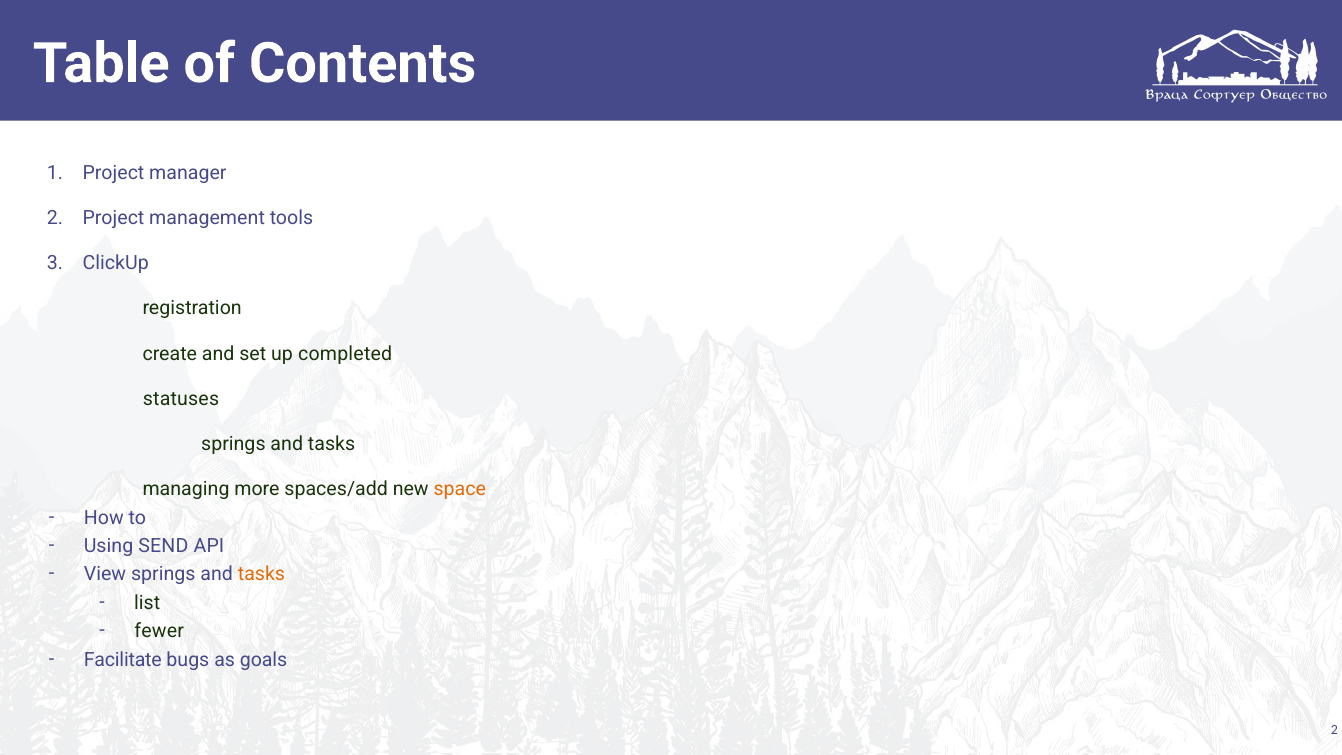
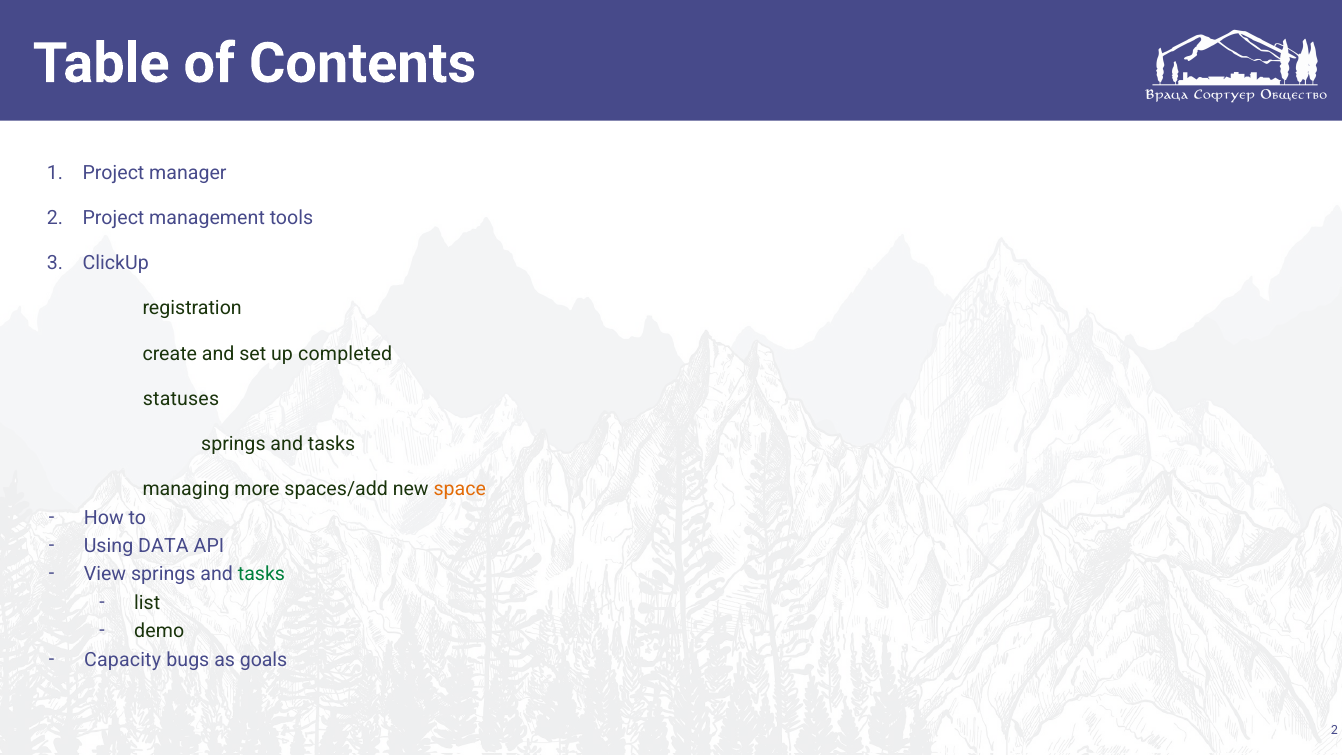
SEND: SEND -> DATA
tasks at (261, 574) colour: orange -> green
fewer: fewer -> demo
Facilitate: Facilitate -> Capacity
